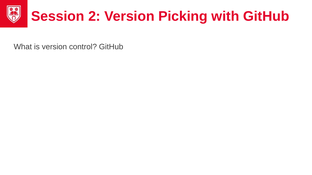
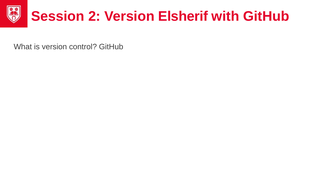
Picking: Picking -> Elsherif
